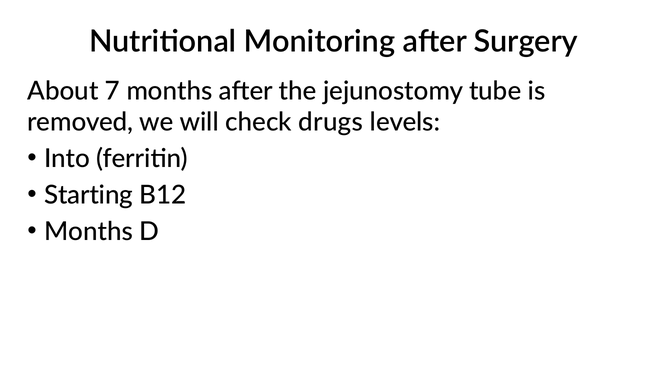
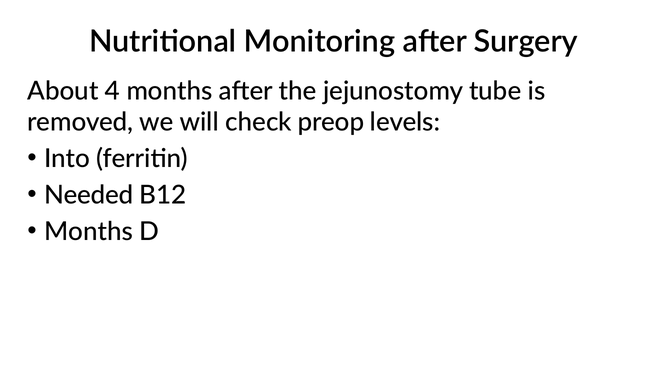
7: 7 -> 4
drugs: drugs -> preop
Starting: Starting -> Needed
